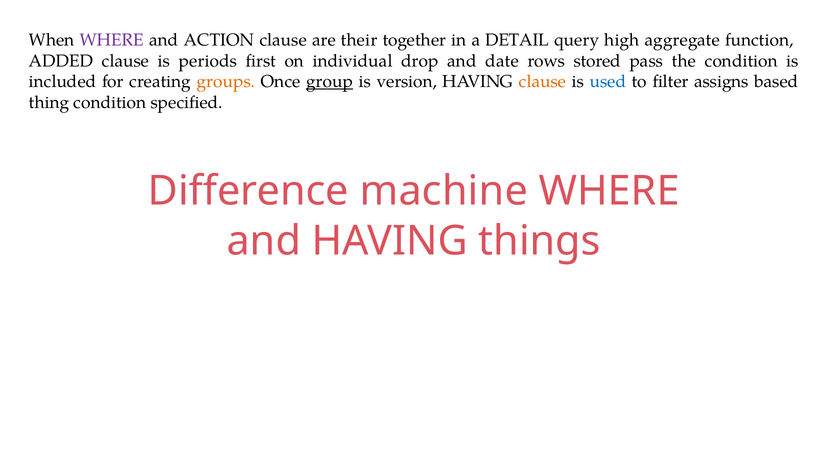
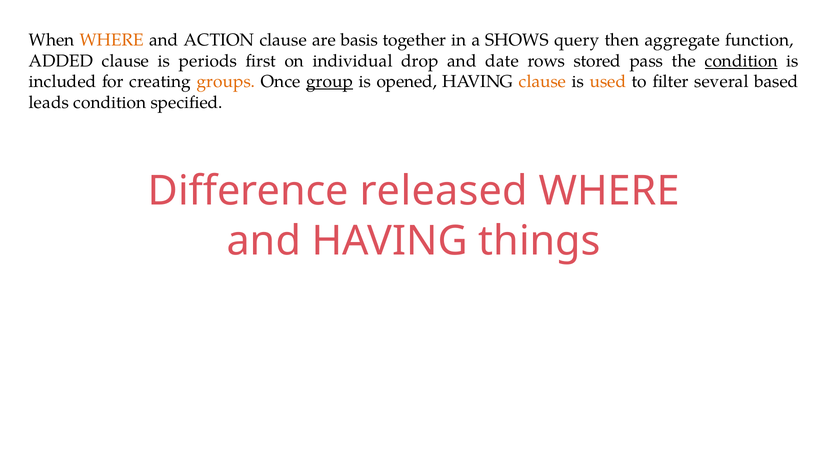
WHERE at (112, 40) colour: purple -> orange
their: their -> basis
DETAIL: DETAIL -> SHOWS
high: high -> then
condition at (741, 61) underline: none -> present
version: version -> opened
used colour: blue -> orange
assigns: assigns -> several
thing: thing -> leads
machine: machine -> released
